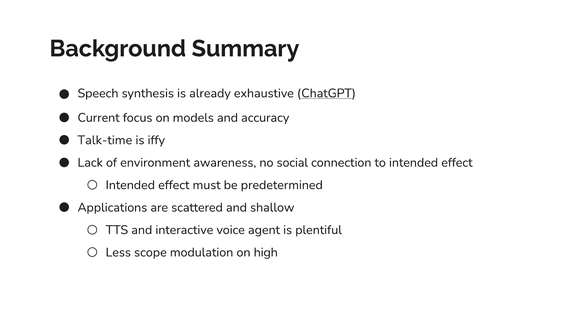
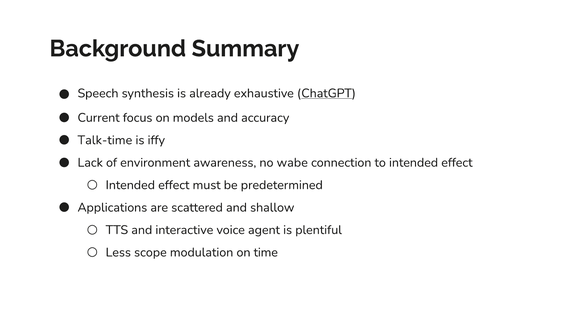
social: social -> wabe
high: high -> time
